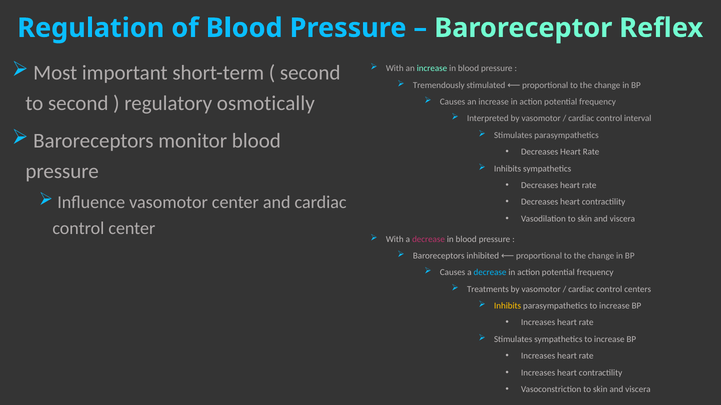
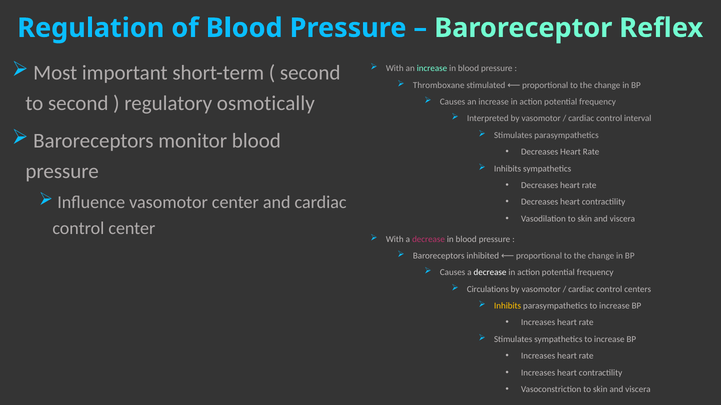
Tremendously: Tremendously -> Thromboxane
decrease at (490, 273) colour: light blue -> white
Treatments: Treatments -> Circulations
